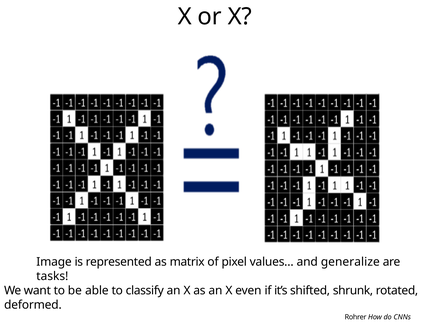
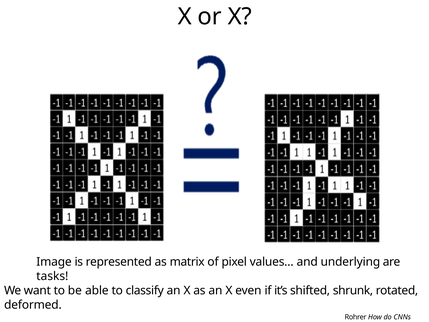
generalize: generalize -> underlying
